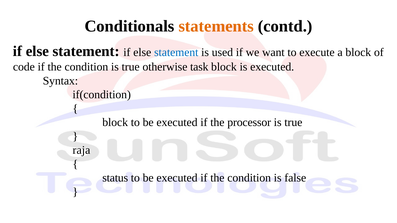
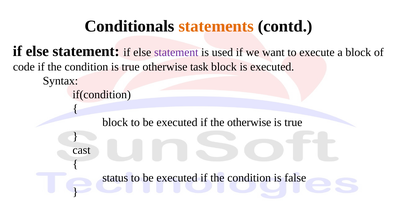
statement at (176, 52) colour: blue -> purple
the processor: processor -> otherwise
raja: raja -> cast
